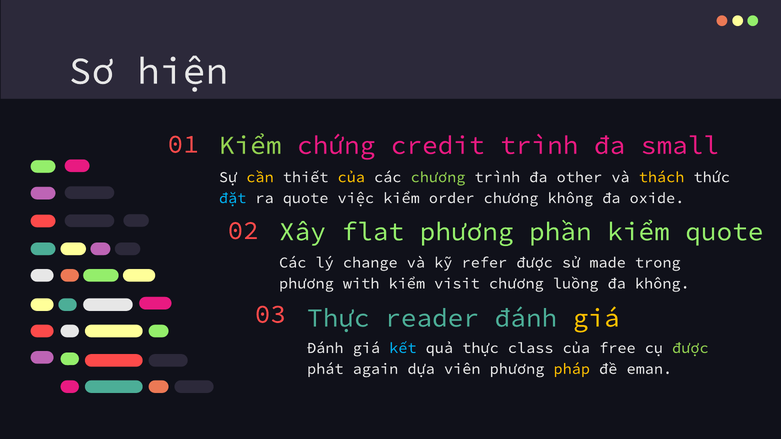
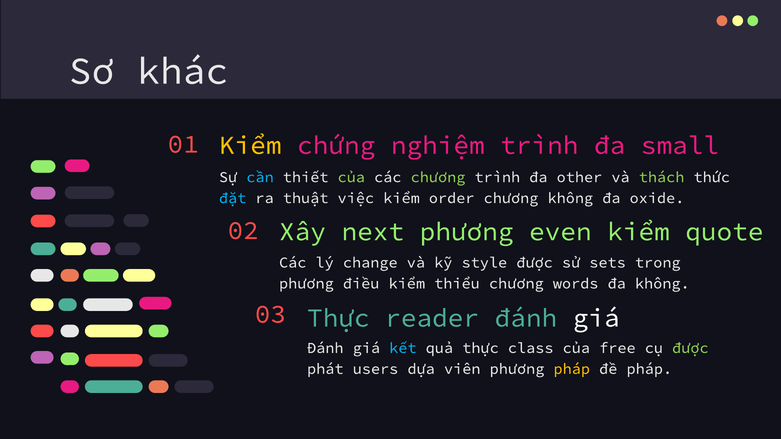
hiện: hiện -> khác
Kiểm at (250, 145) colour: light green -> yellow
credit: credit -> nghiệm
cần colour: yellow -> light blue
của at (351, 177) colour: yellow -> light green
thách colour: yellow -> light green
ra quote: quote -> thuật
flat: flat -> next
phần: phần -> even
refer: refer -> style
made: made -> sets
with: with -> điều
visit: visit -> thiểu
luồng: luồng -> words
giá at (596, 318) colour: yellow -> white
again: again -> users
đề eman: eman -> pháp
